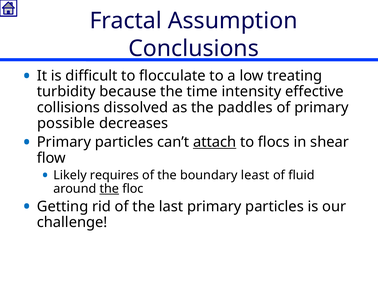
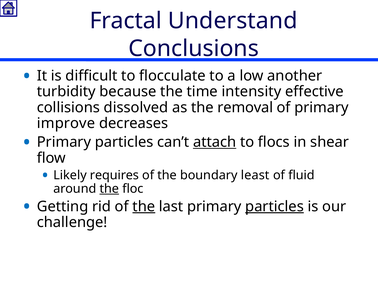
Assumption: Assumption -> Understand
treating: treating -> another
paddles: paddles -> removal
possible: possible -> improve
the at (144, 207) underline: none -> present
particles at (275, 207) underline: none -> present
